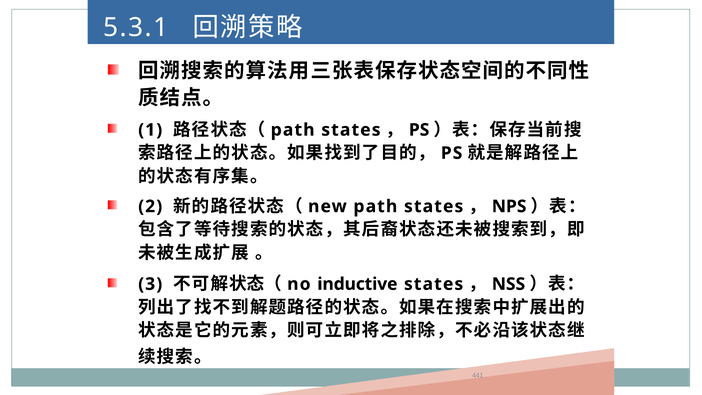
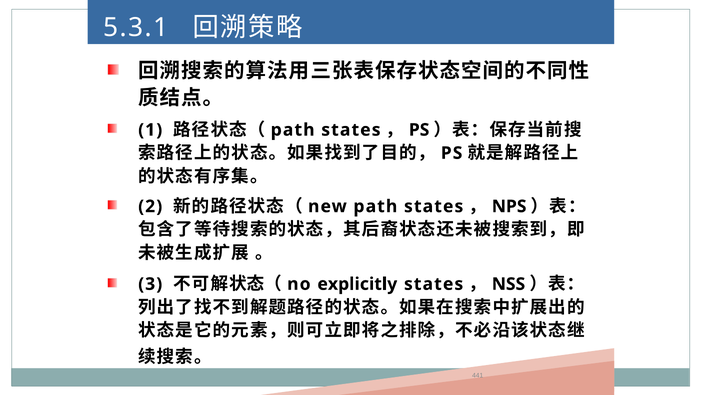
inductive: inductive -> explicitly
